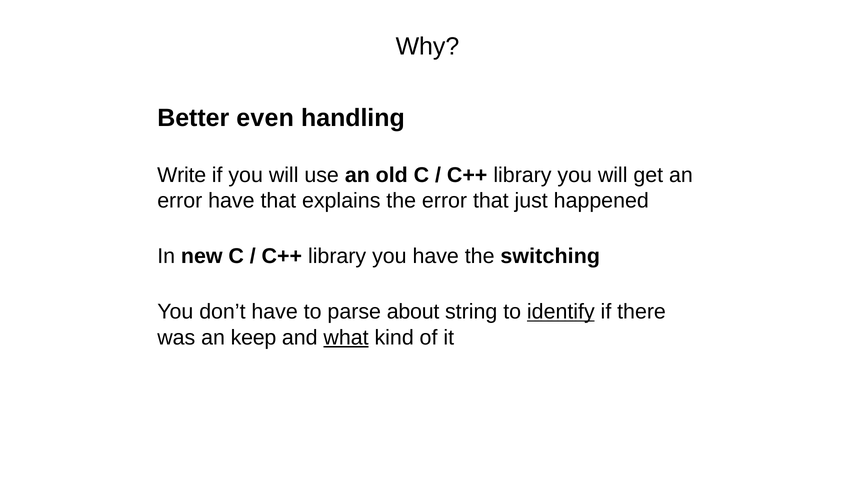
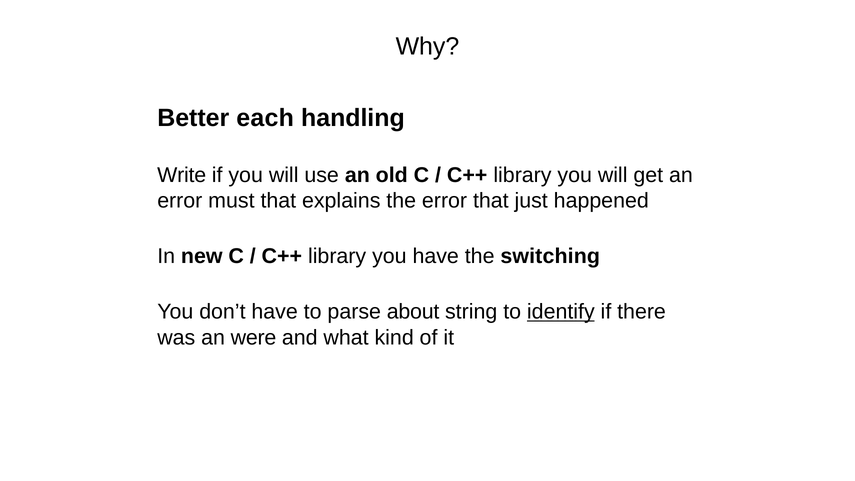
even: even -> each
error have: have -> must
keep: keep -> were
what underline: present -> none
